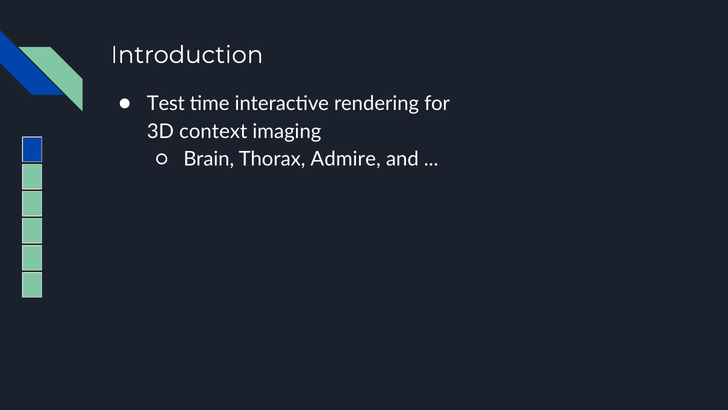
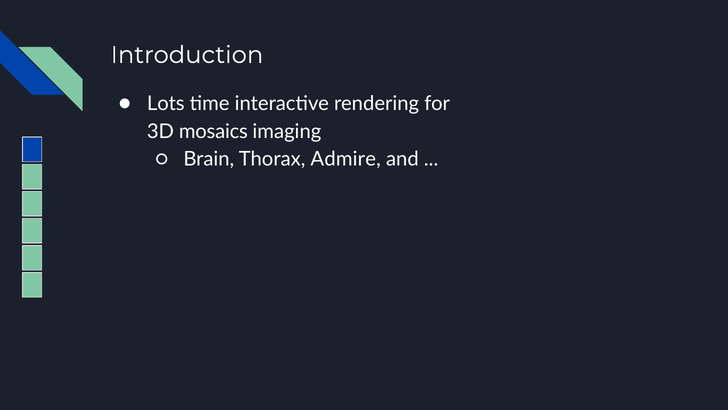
Test: Test -> Lots
context: context -> mosaics
